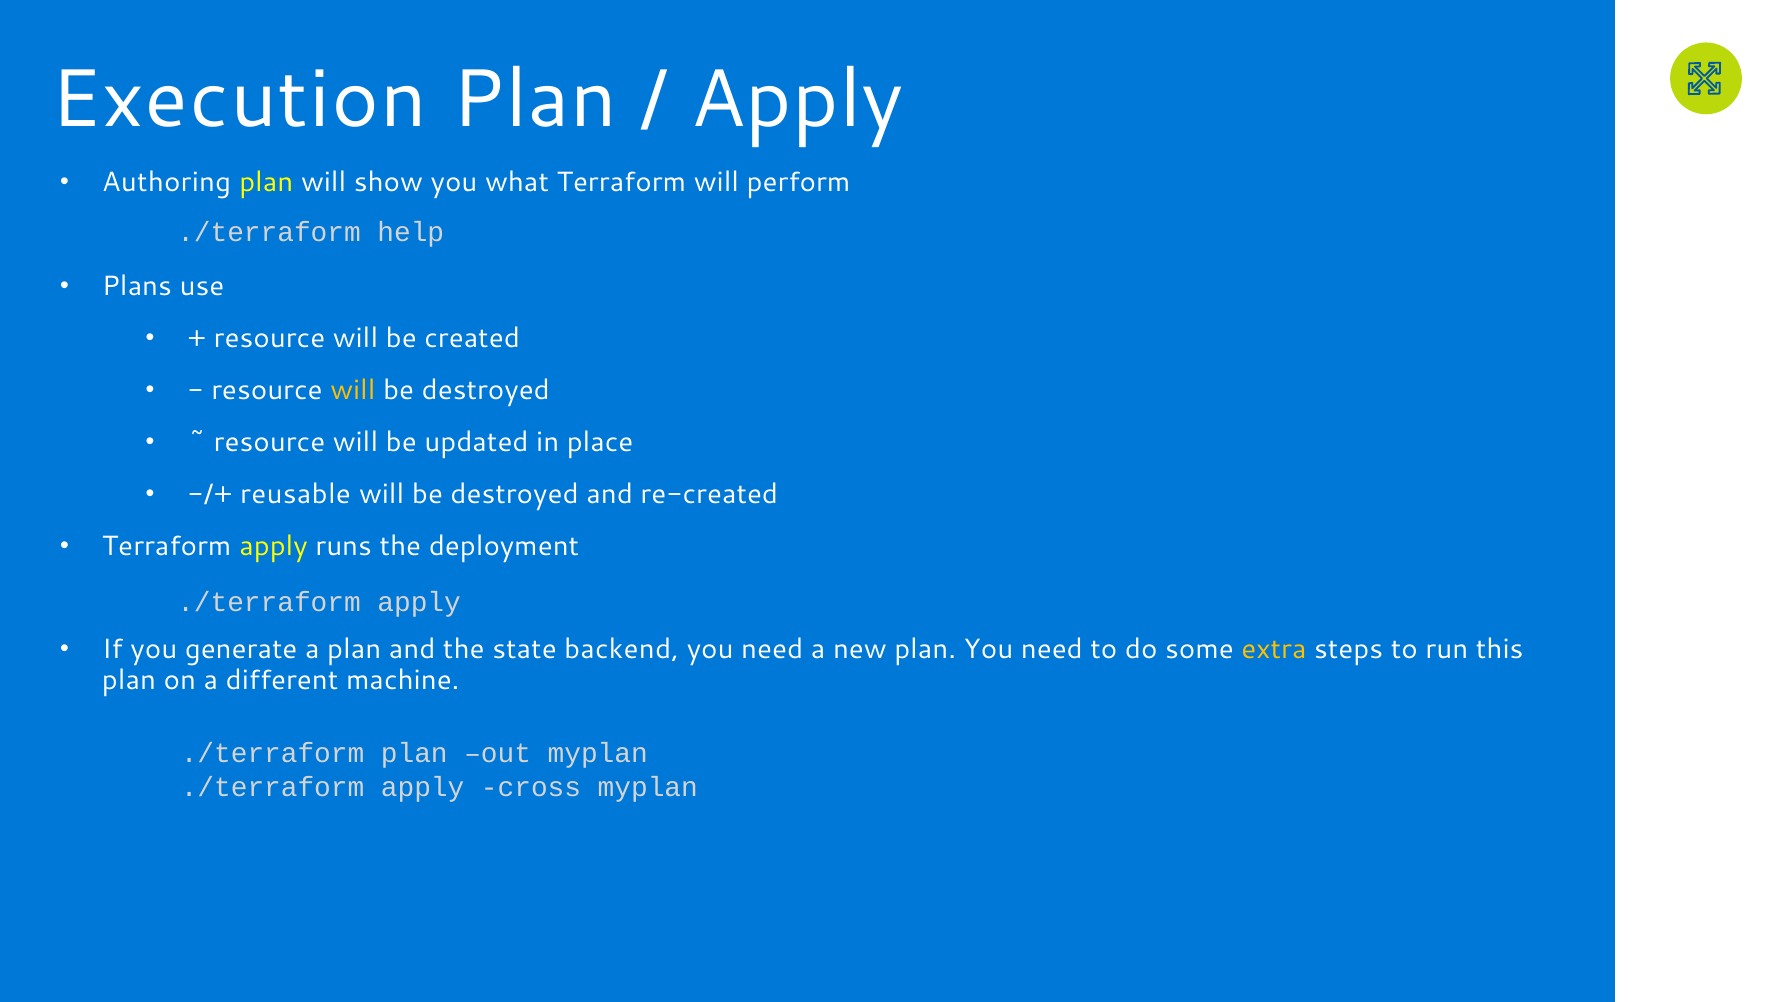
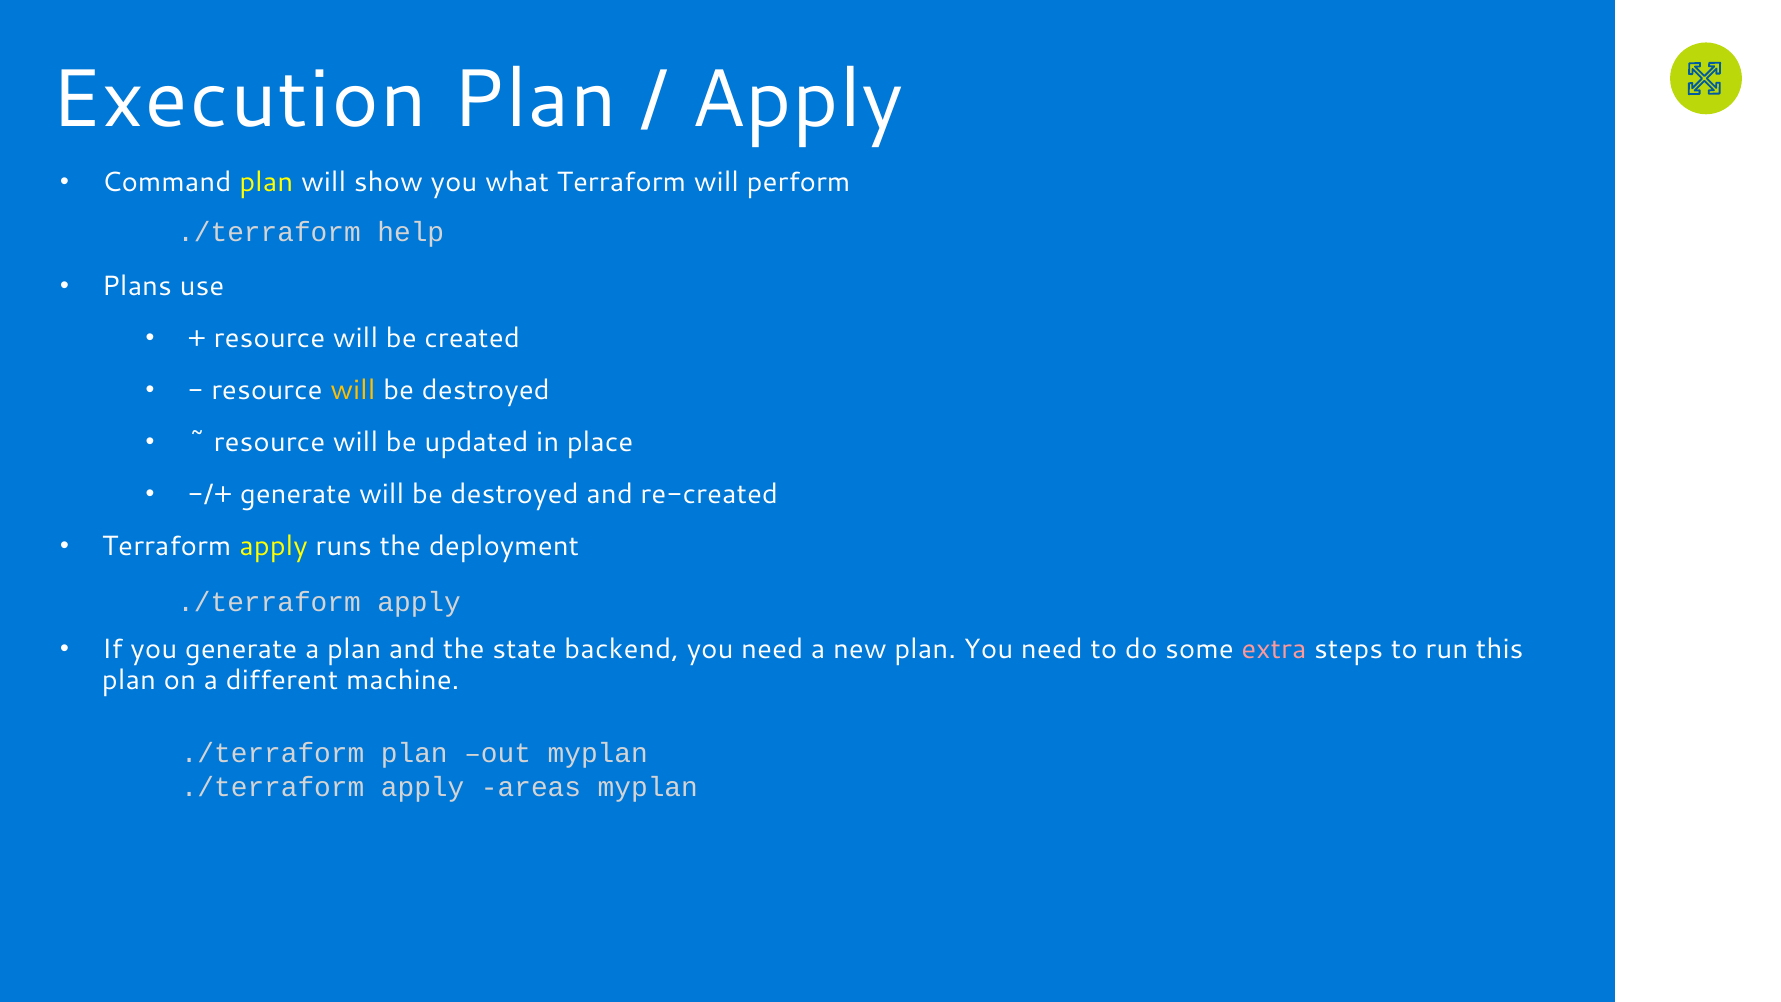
Authoring: Authoring -> Command
reusable at (296, 494): reusable -> generate
extra colour: yellow -> pink
cross: cross -> areas
